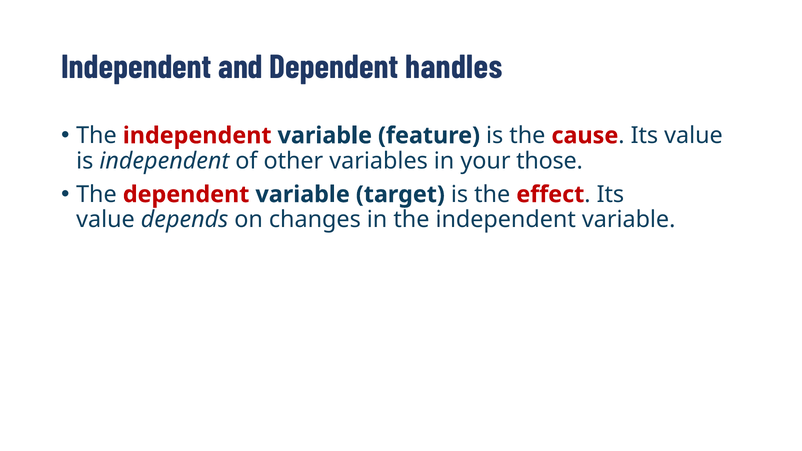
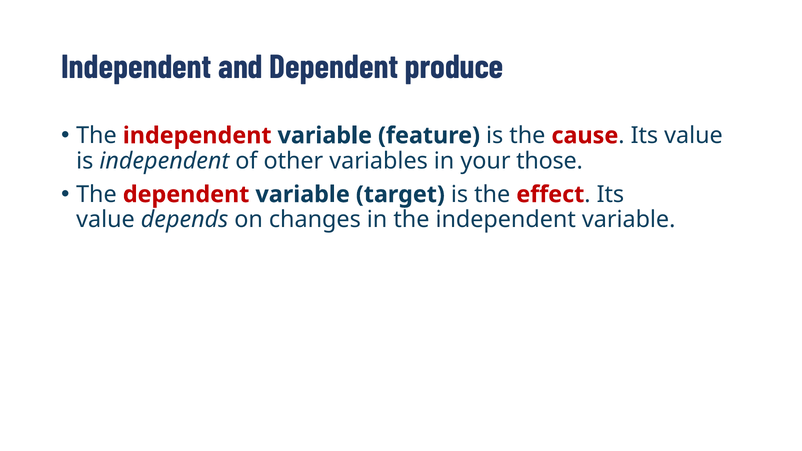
handles: handles -> produce
